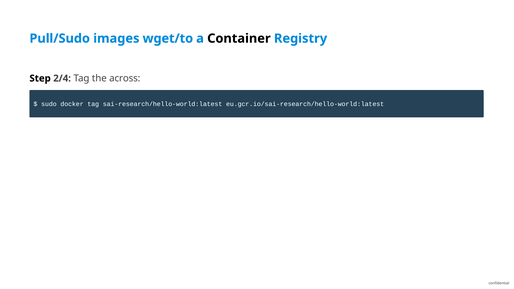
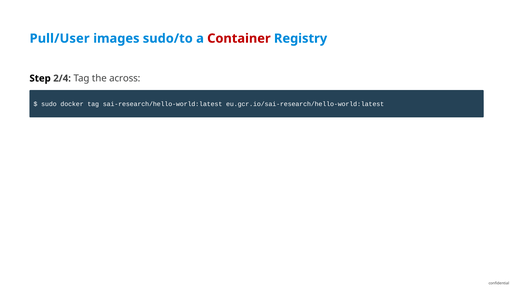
Pull/Sudo: Pull/Sudo -> Pull/User
wget/to: wget/to -> sudo/to
Container colour: black -> red
